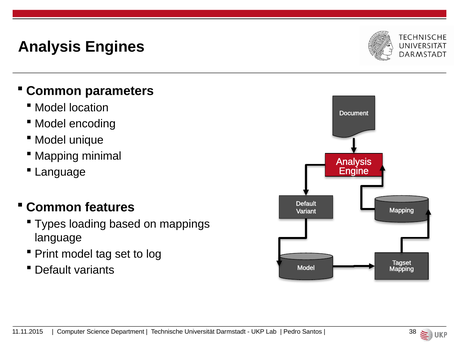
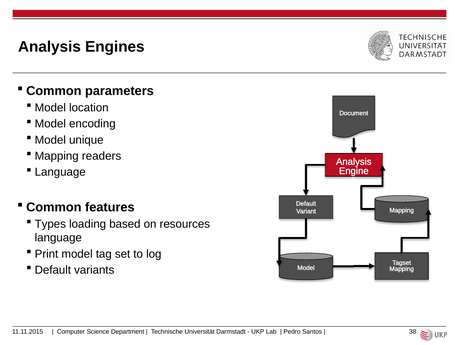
minimal: minimal -> readers
mappings: mappings -> resources
